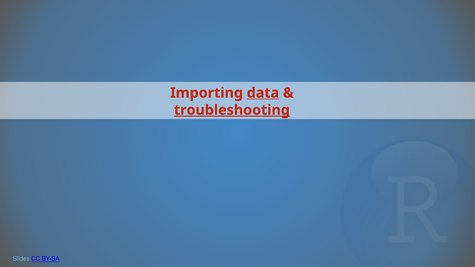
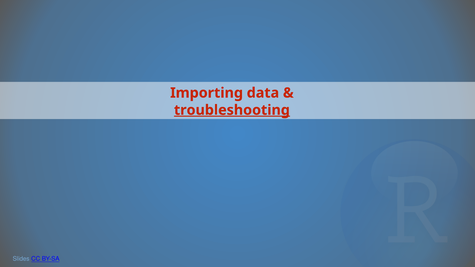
data underline: present -> none
